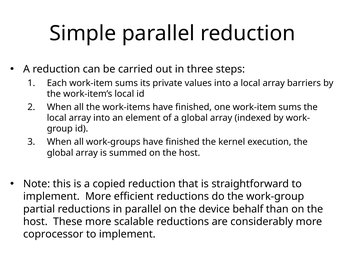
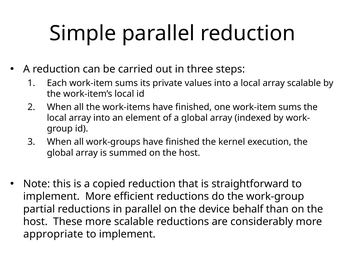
array barriers: barriers -> scalable
coprocessor: coprocessor -> appropriate
